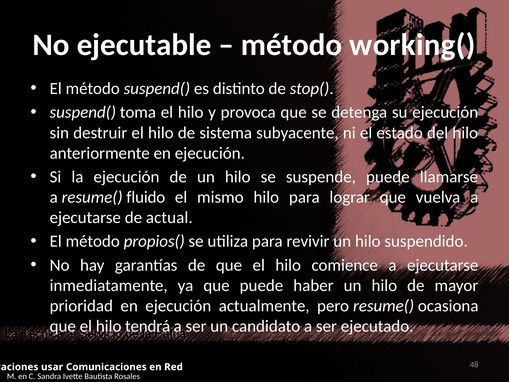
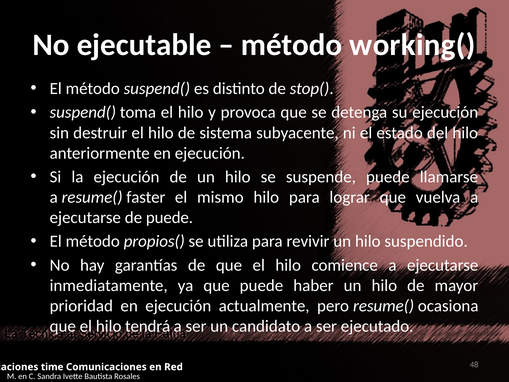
fluido: fluido -> faster
de actual: actual -> puede
usar: usar -> time
